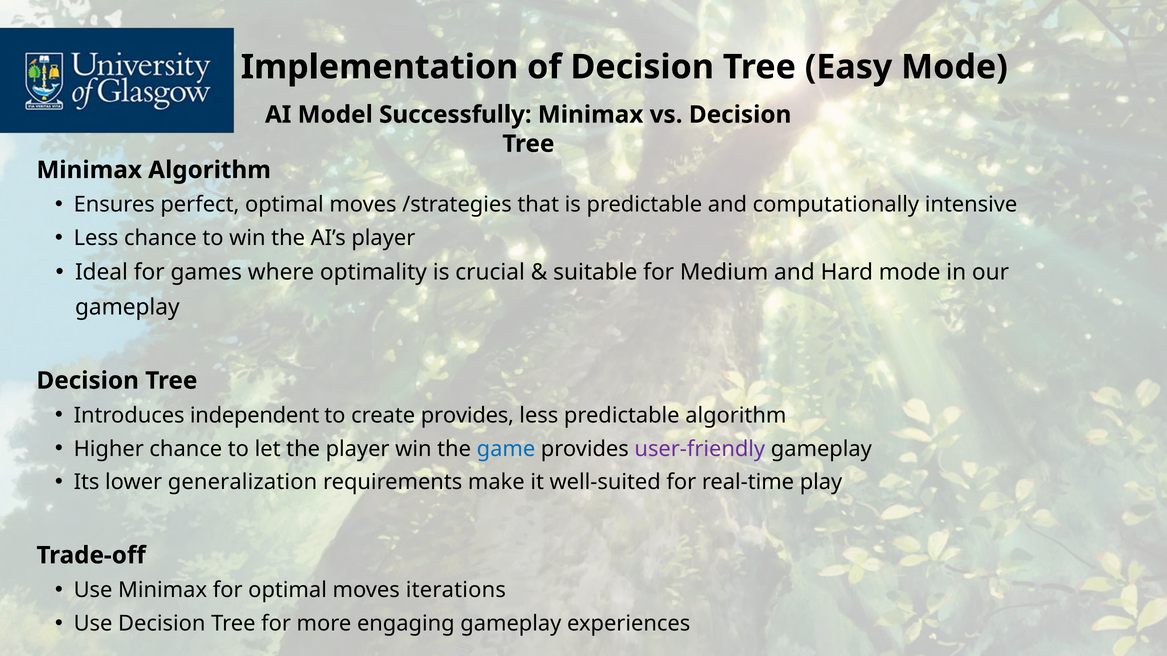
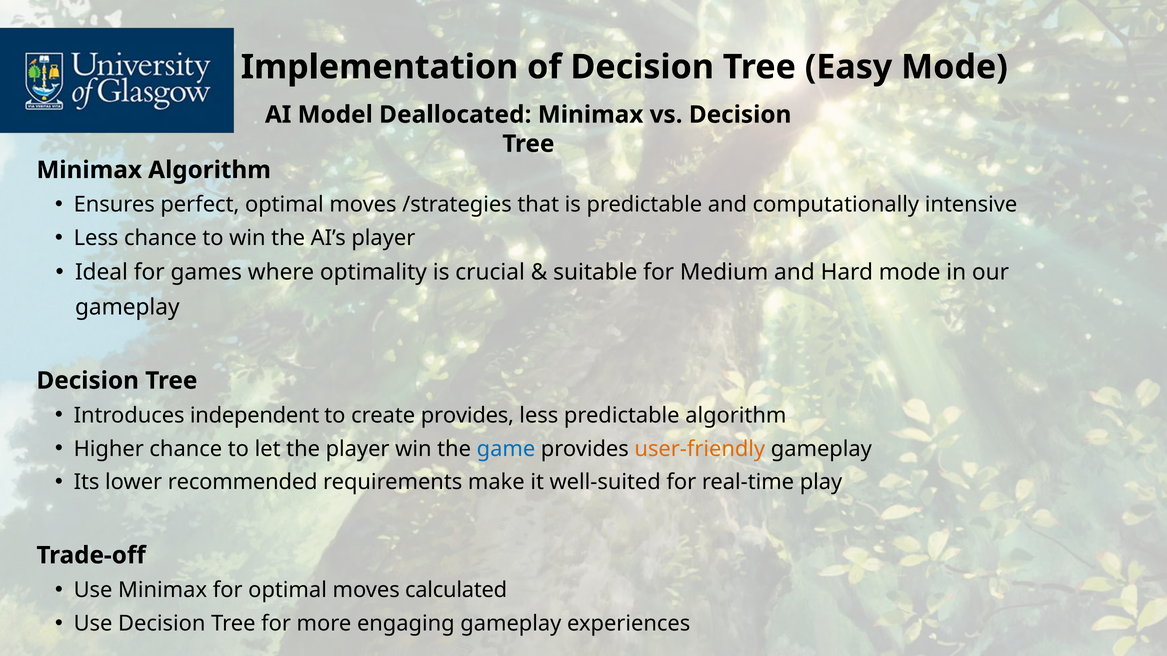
Successfully: Successfully -> Deallocated
user-friendly colour: purple -> orange
generalization: generalization -> recommended
iterations: iterations -> calculated
